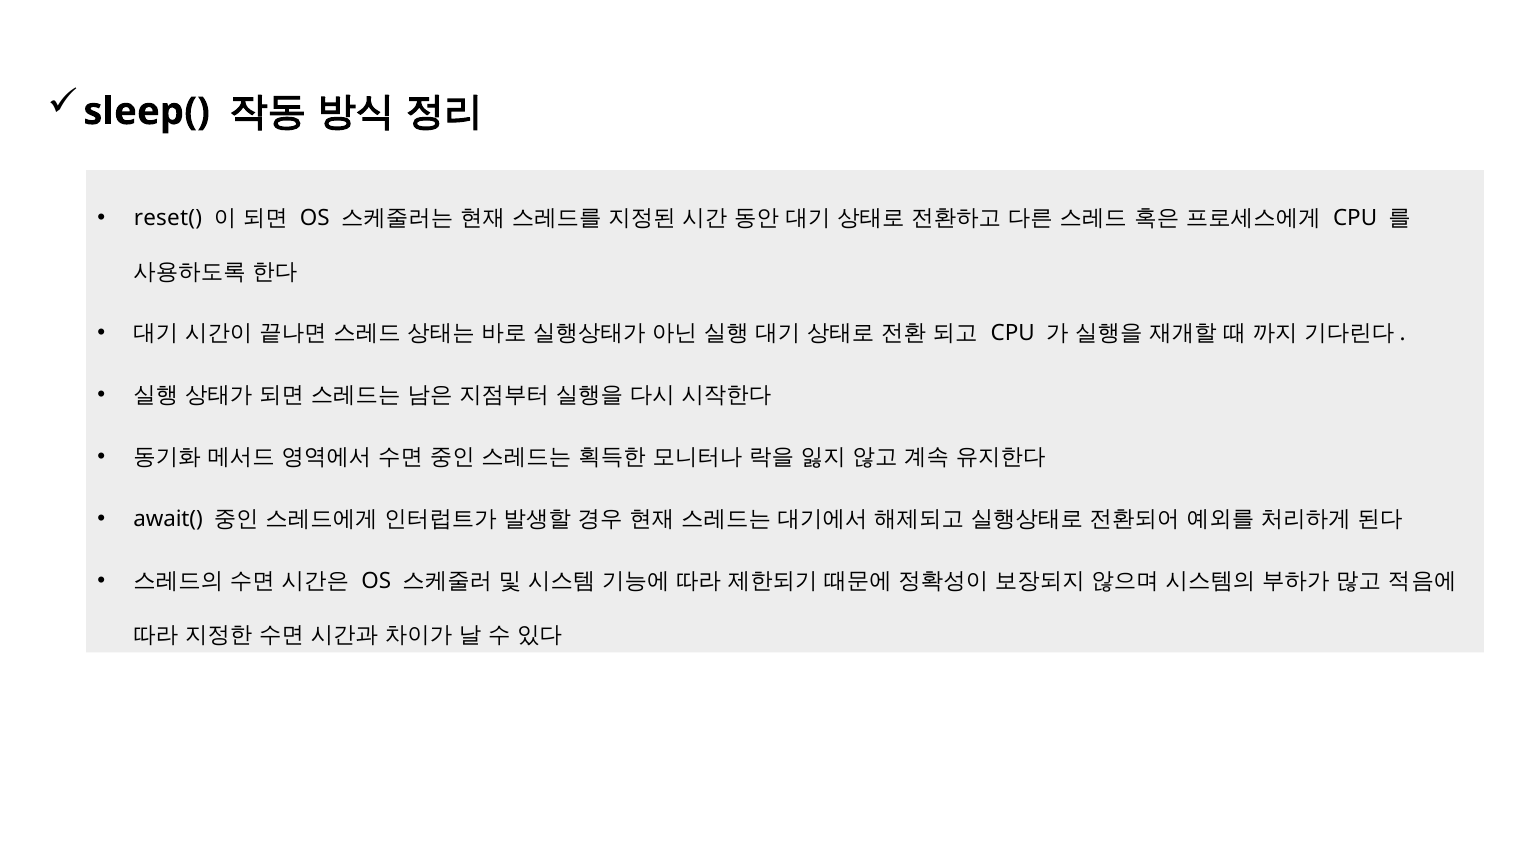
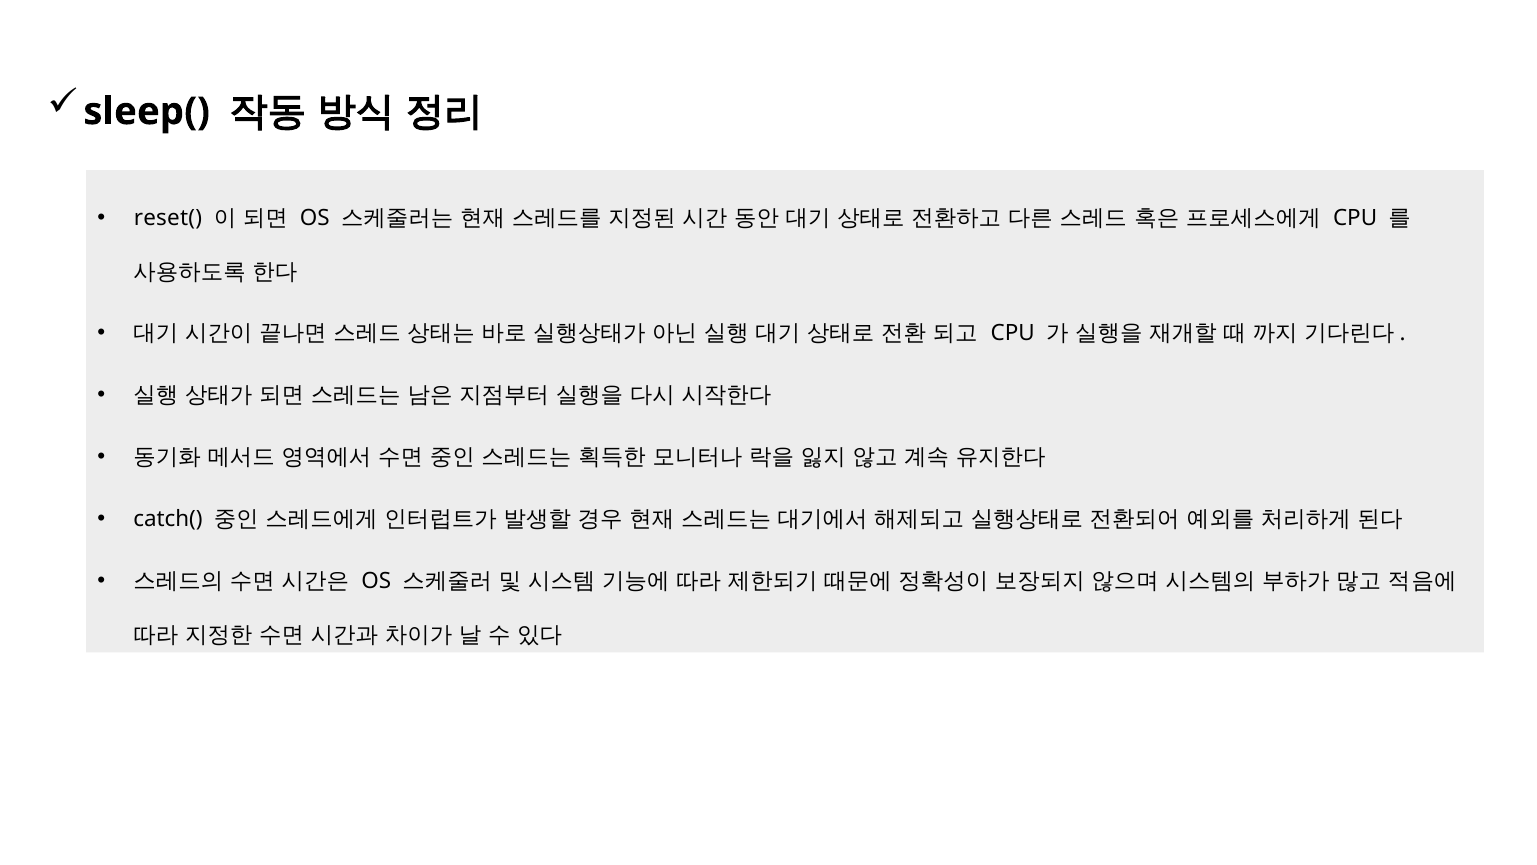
await(: await( -> catch(
